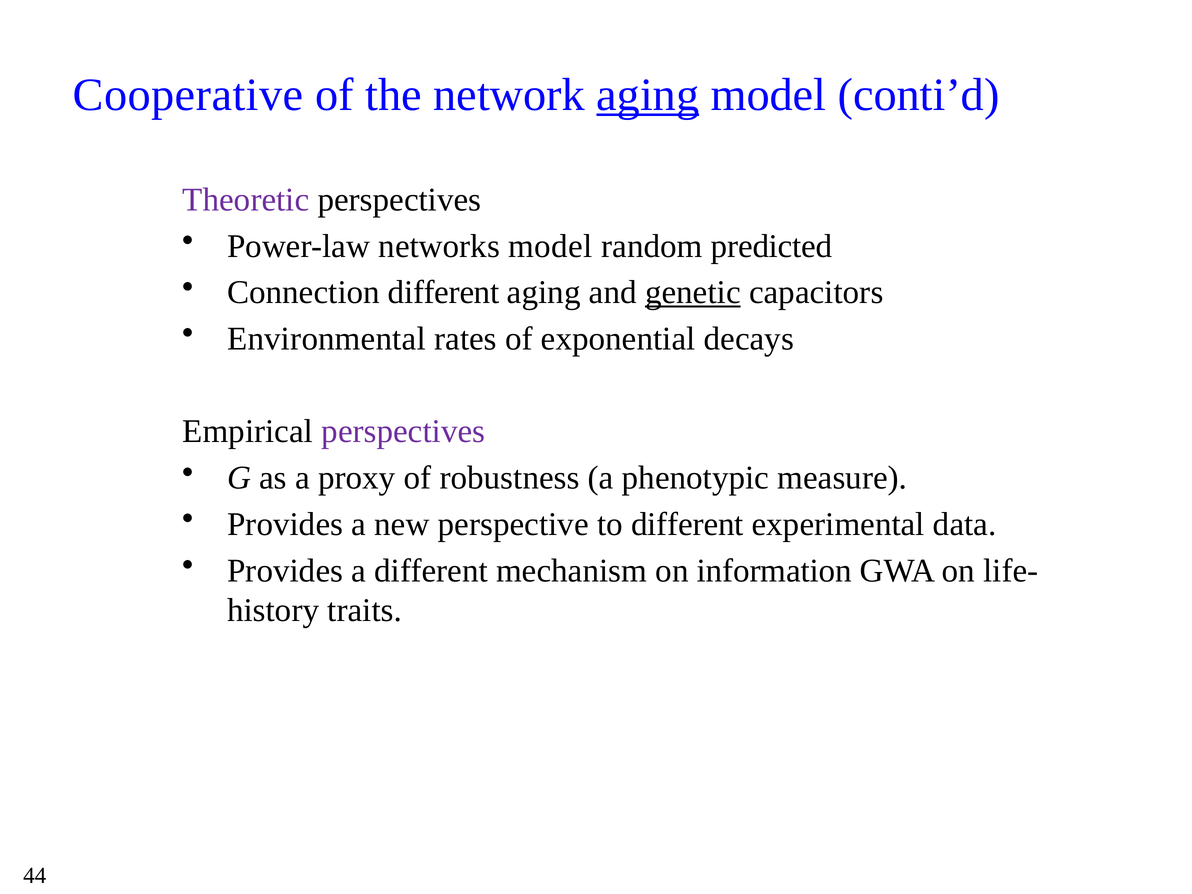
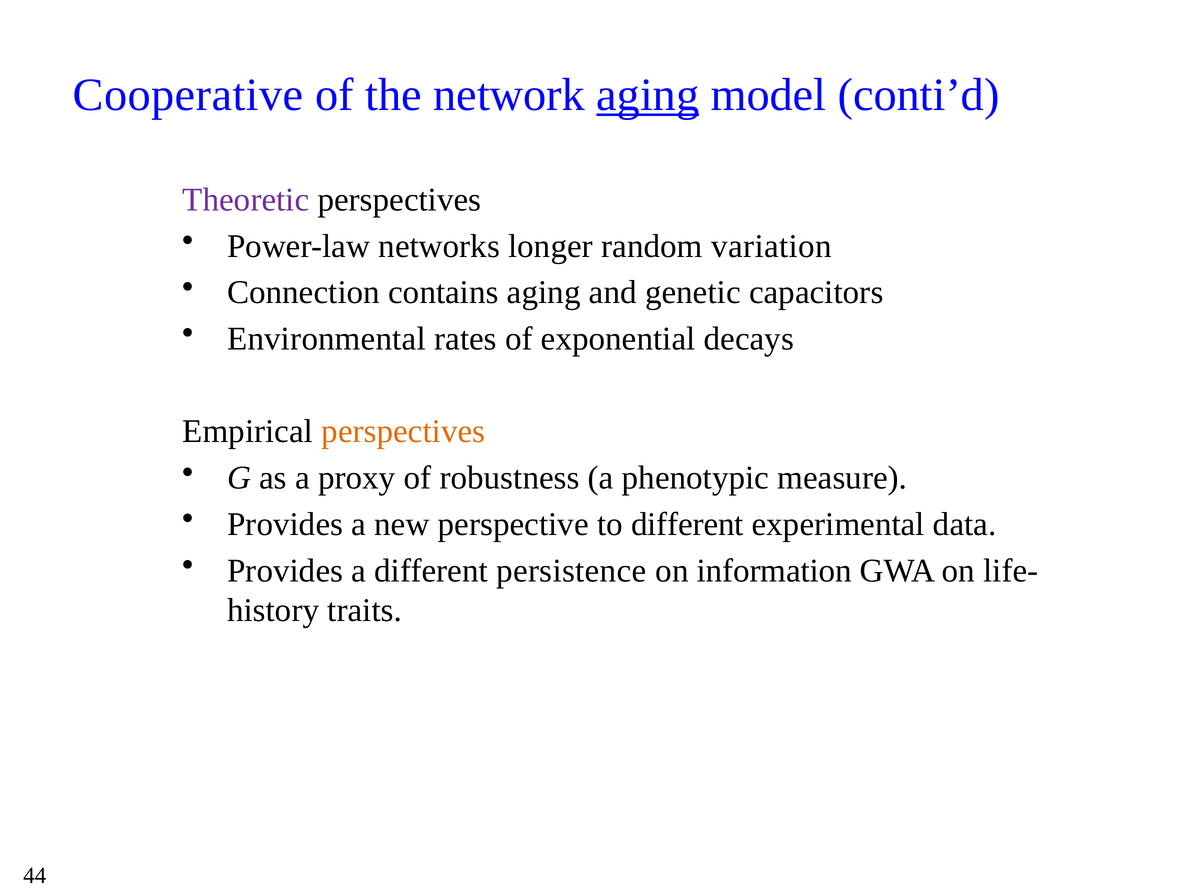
networks model: model -> longer
predicted: predicted -> variation
Connection different: different -> contains
genetic underline: present -> none
perspectives at (403, 432) colour: purple -> orange
mechanism: mechanism -> persistence
